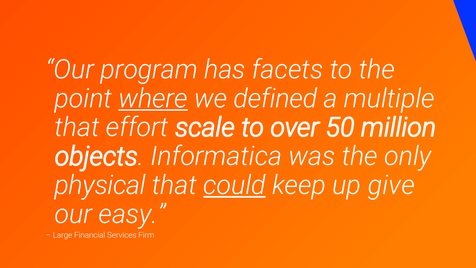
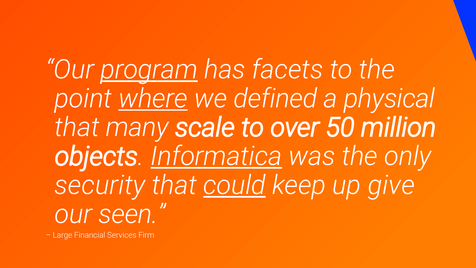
program underline: none -> present
multiple: multiple -> physical
effort: effort -> many
Informatica underline: none -> present
physical: physical -> security
easy: easy -> seen
